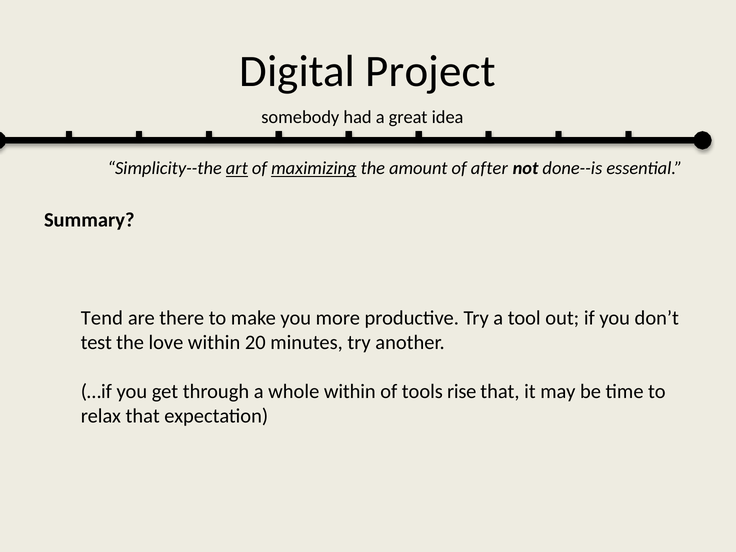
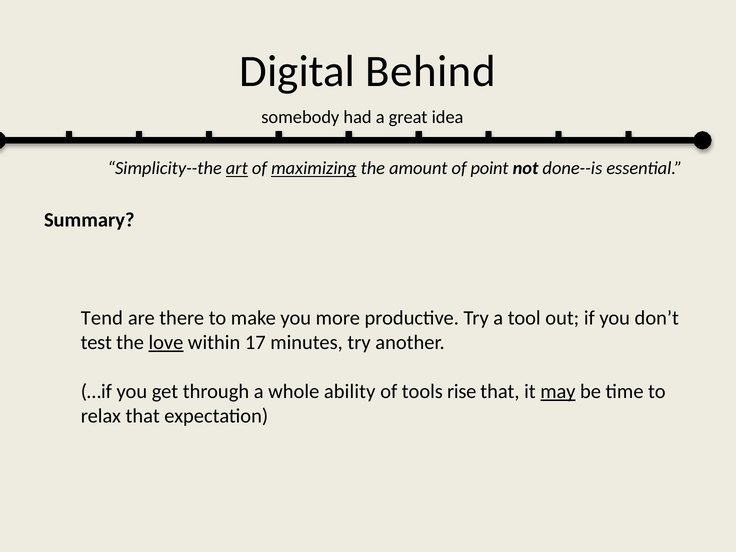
Project: Project -> Behind
after: after -> point
love underline: none -> present
20: 20 -> 17
whole within: within -> ability
may underline: none -> present
